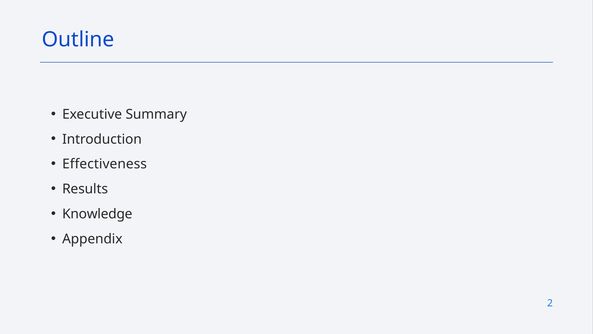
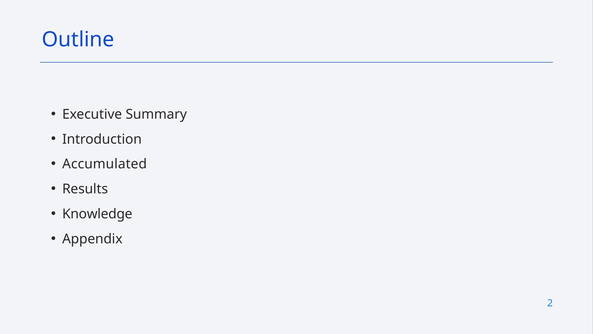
Effectiveness: Effectiveness -> Accumulated
